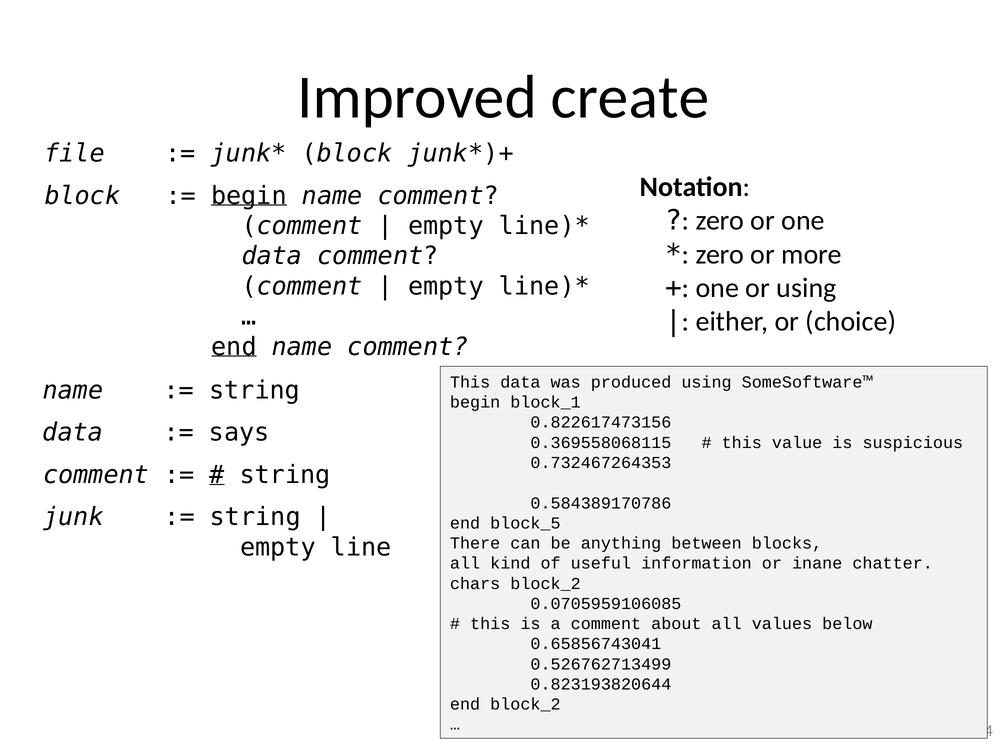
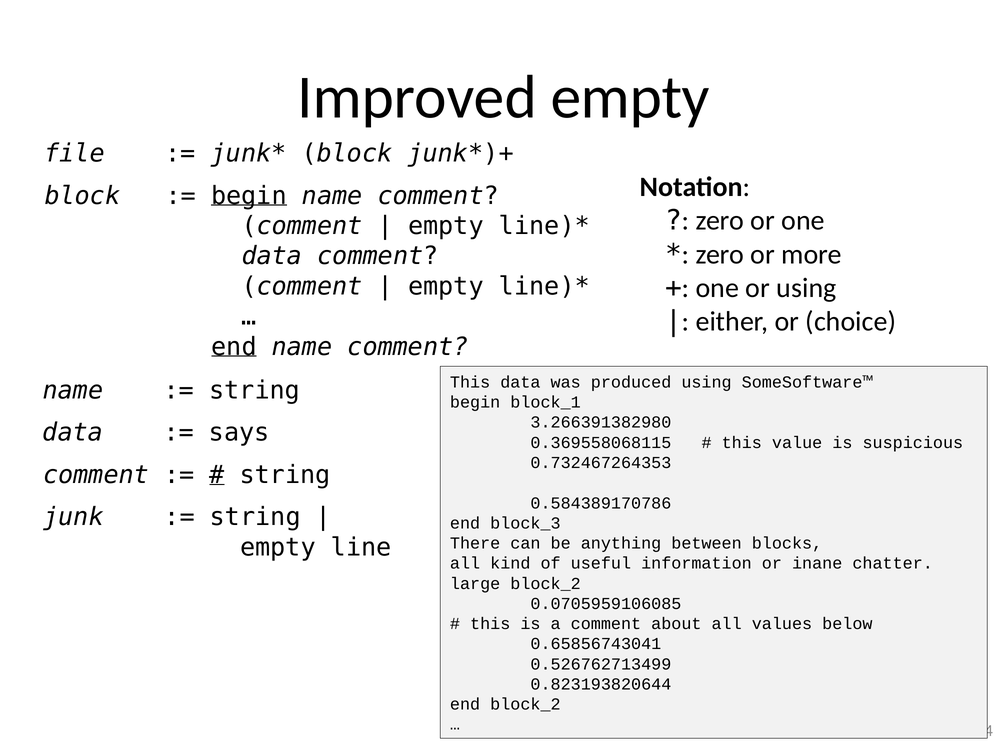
Improved create: create -> empty
0.822617473156: 0.822617473156 -> 3.266391382980
block_5: block_5 -> block_3
chars: chars -> large
